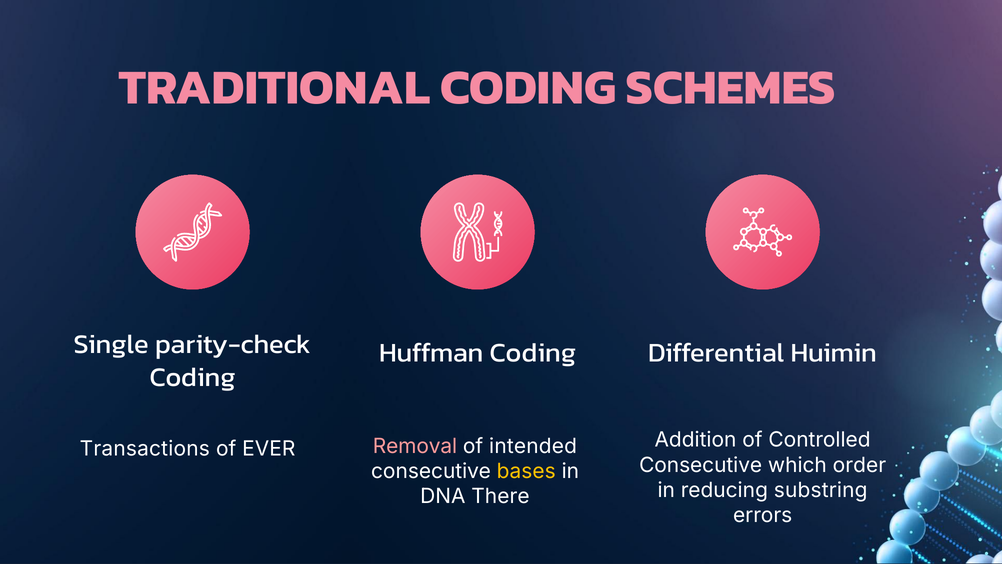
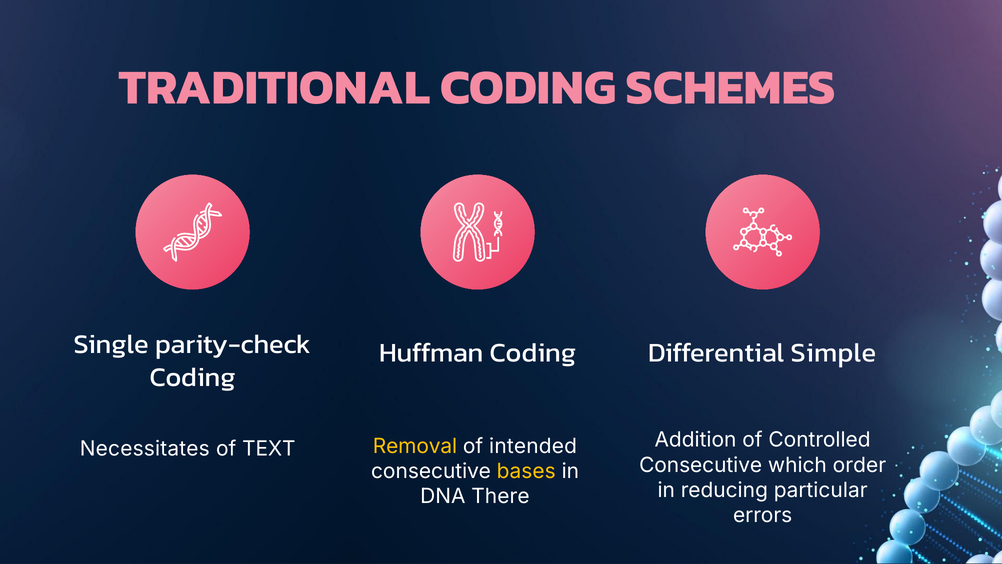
Huimin: Huimin -> Simple
Removal colour: pink -> yellow
Transactions: Transactions -> Necessitates
EVER: EVER -> TEXT
substring: substring -> particular
